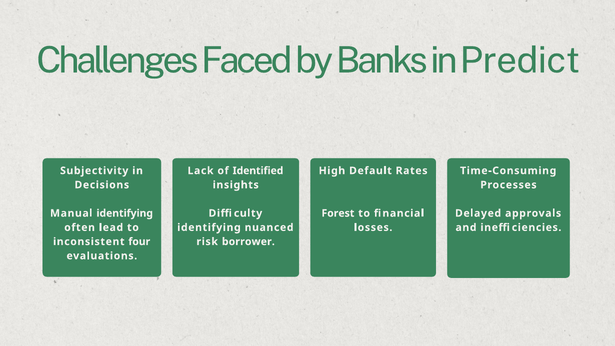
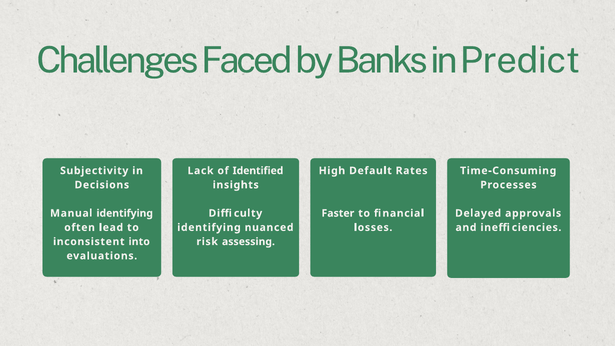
Forest: Forest -> Faster
four: four -> into
borrower: borrower -> assessing
